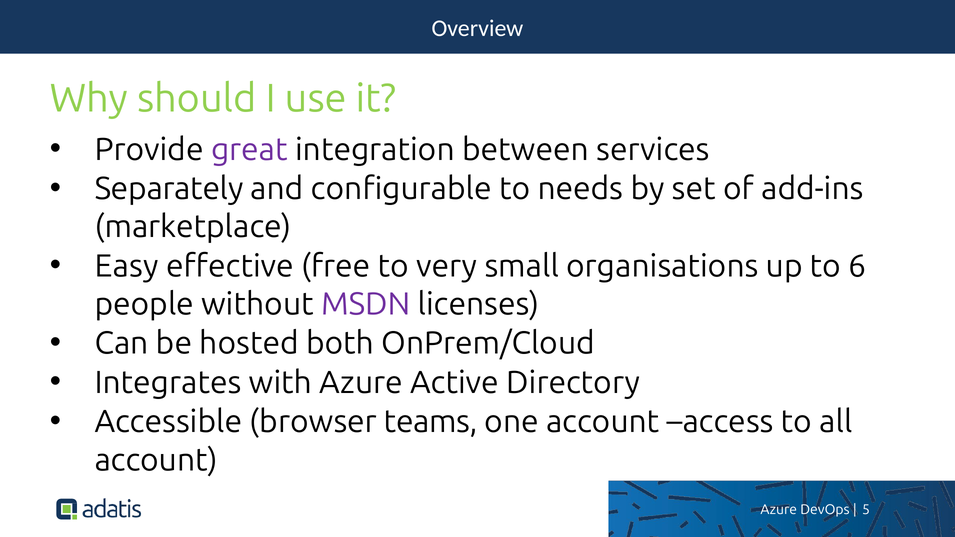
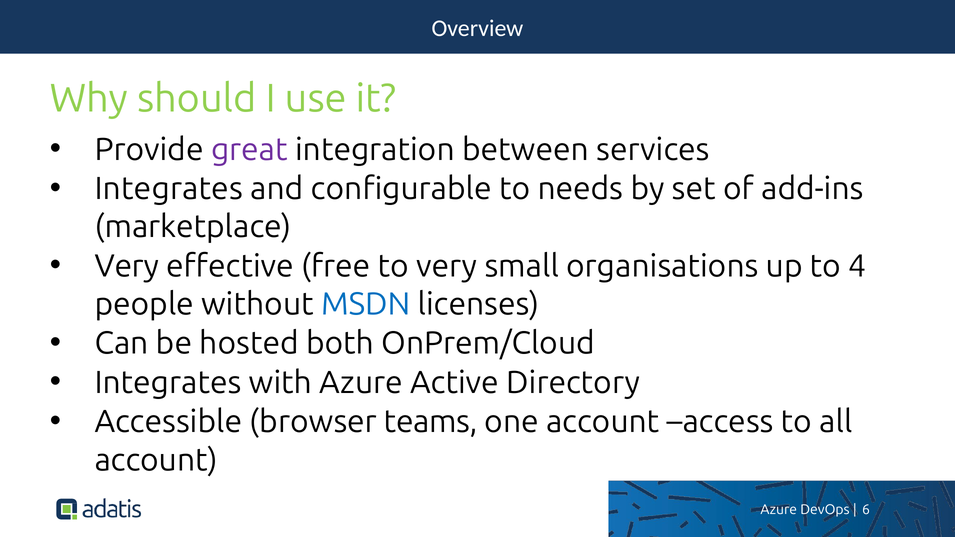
Separately at (169, 189): Separately -> Integrates
Easy at (127, 266): Easy -> Very
6: 6 -> 4
MSDN colour: purple -> blue
5: 5 -> 6
